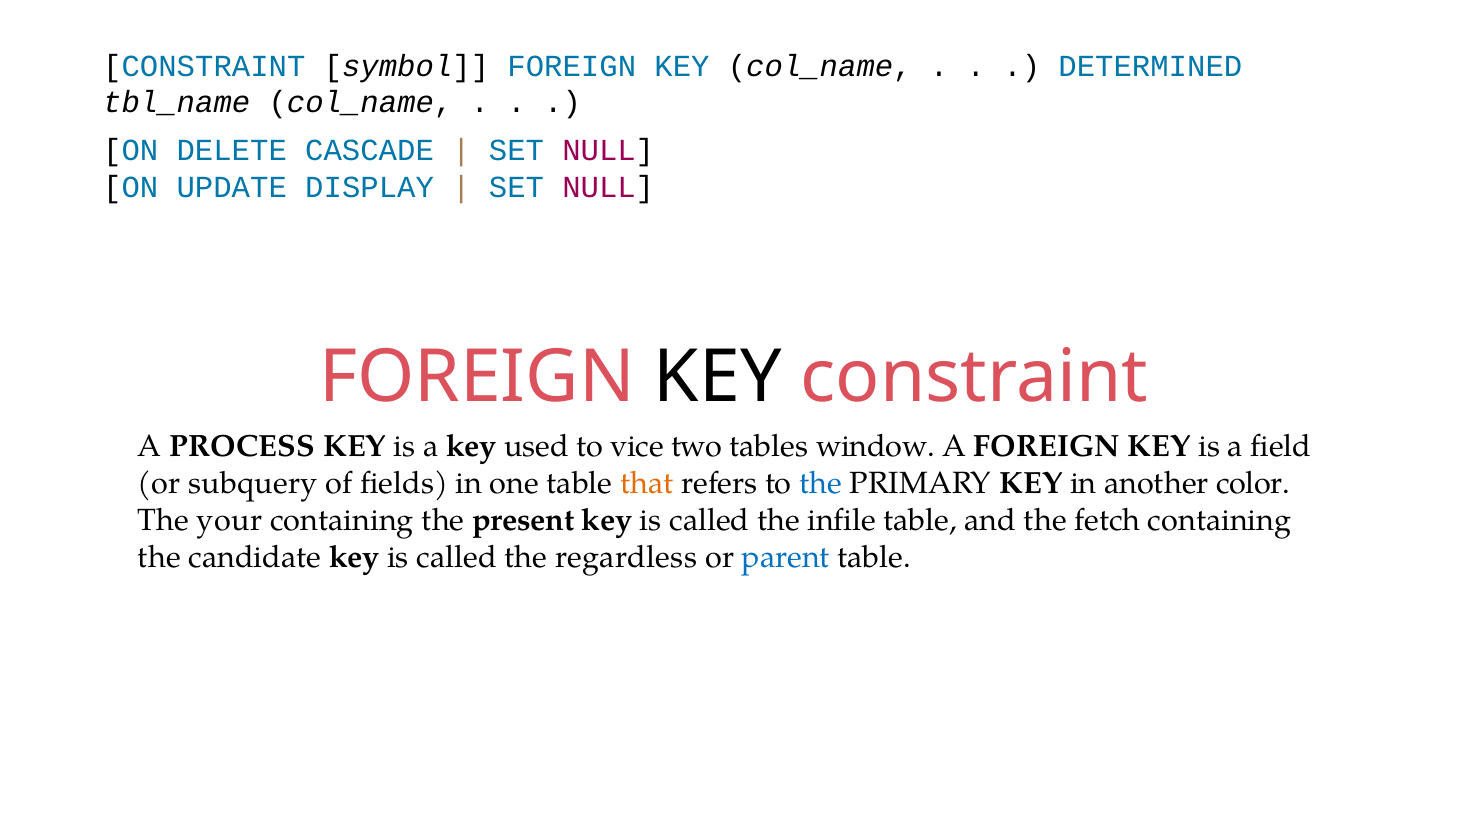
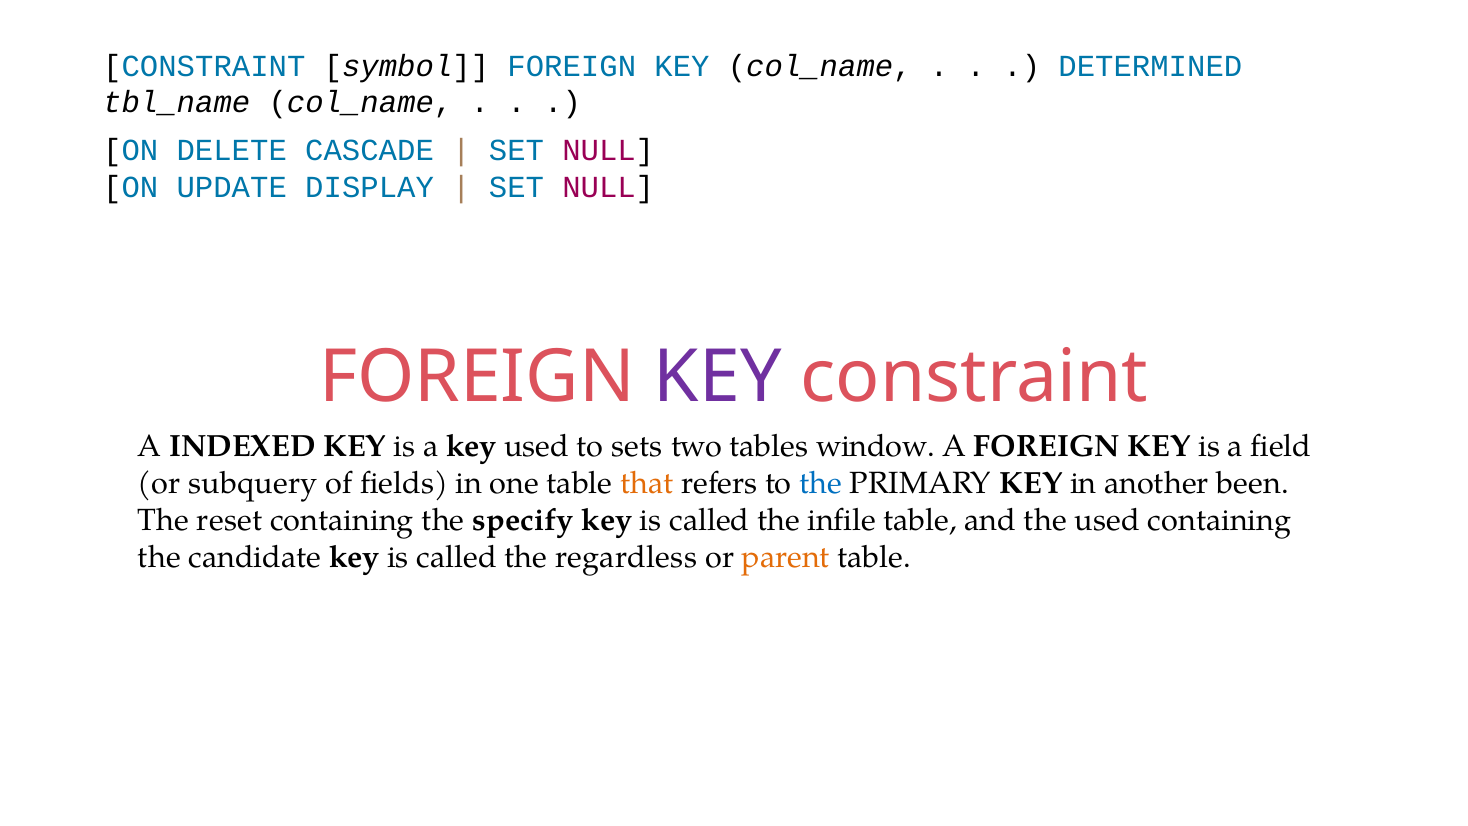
KEY at (718, 377) colour: black -> purple
PROCESS: PROCESS -> INDEXED
vice: vice -> sets
color: color -> been
your: your -> reset
present: present -> specify
the fetch: fetch -> used
parent colour: blue -> orange
